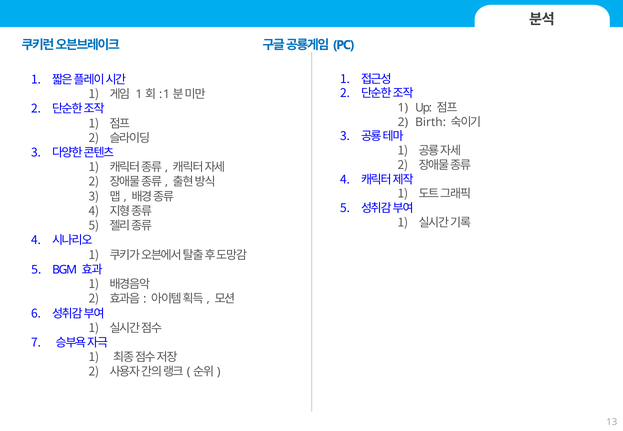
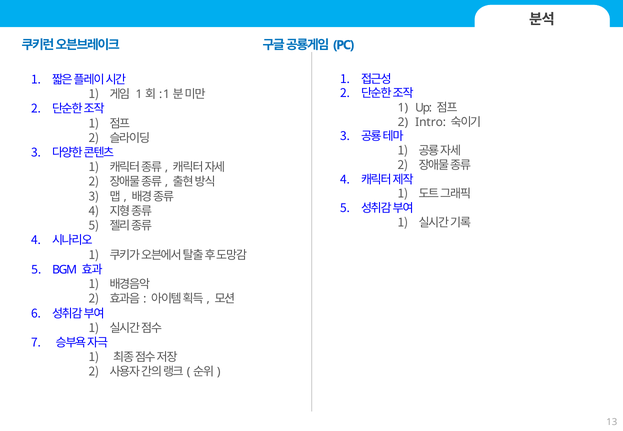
Birth: Birth -> Intro
